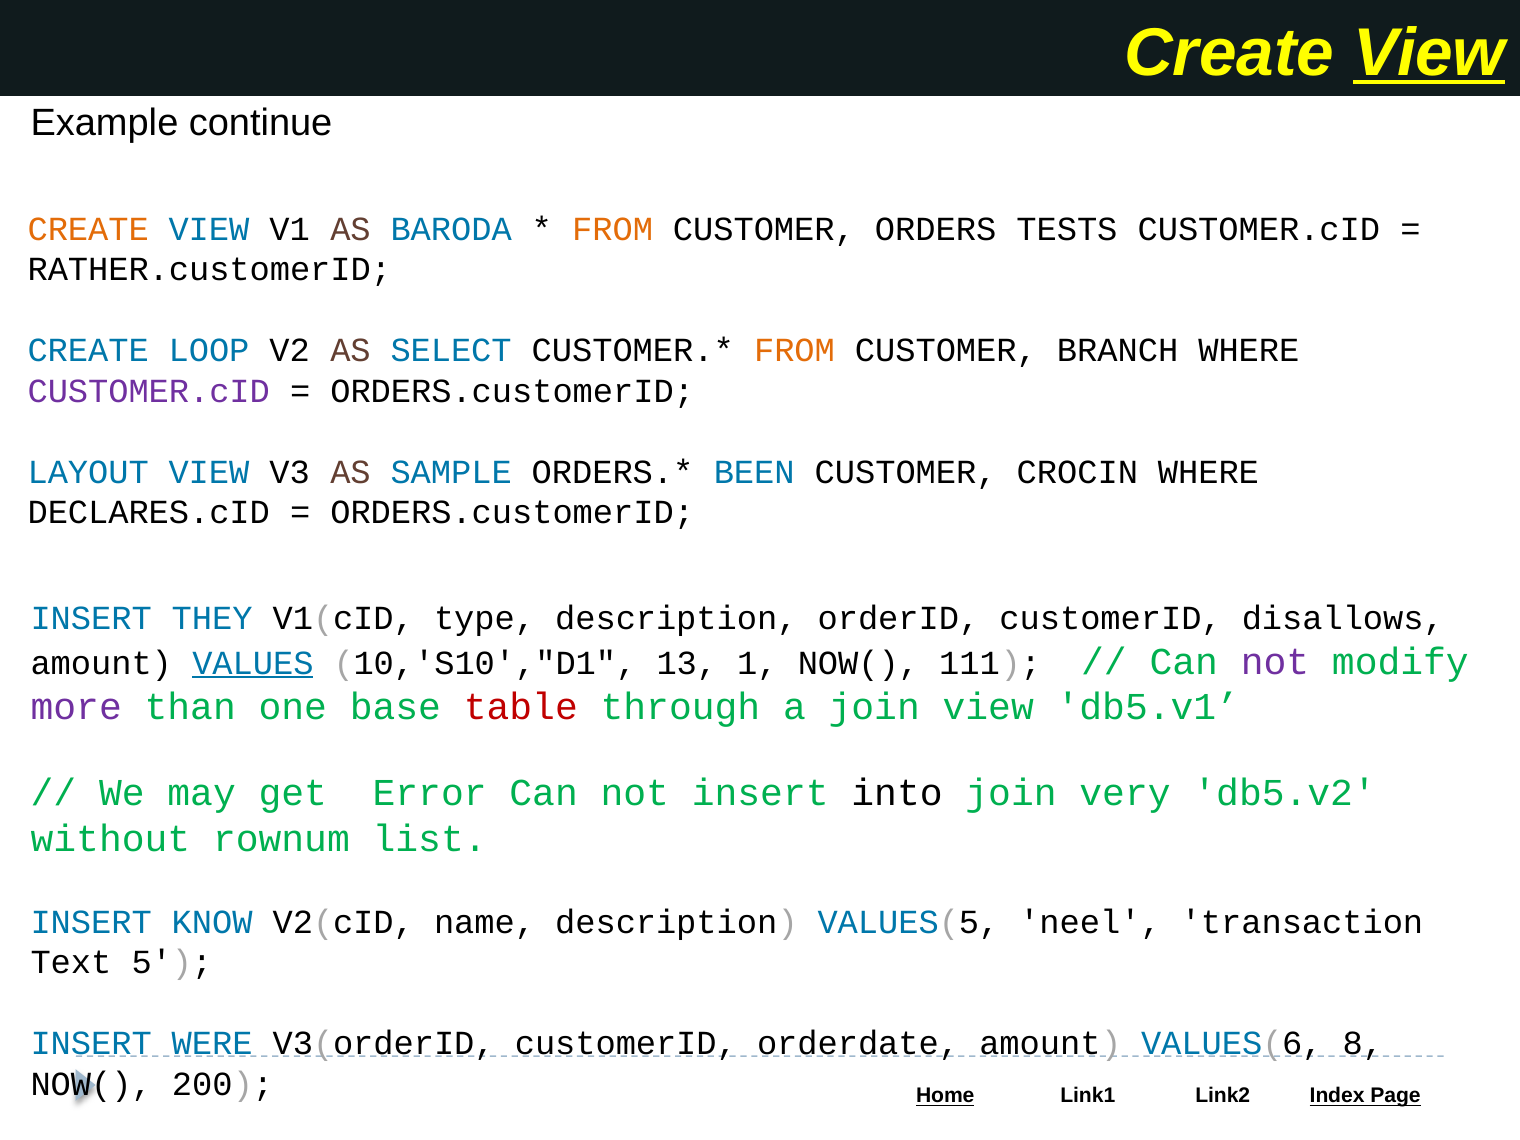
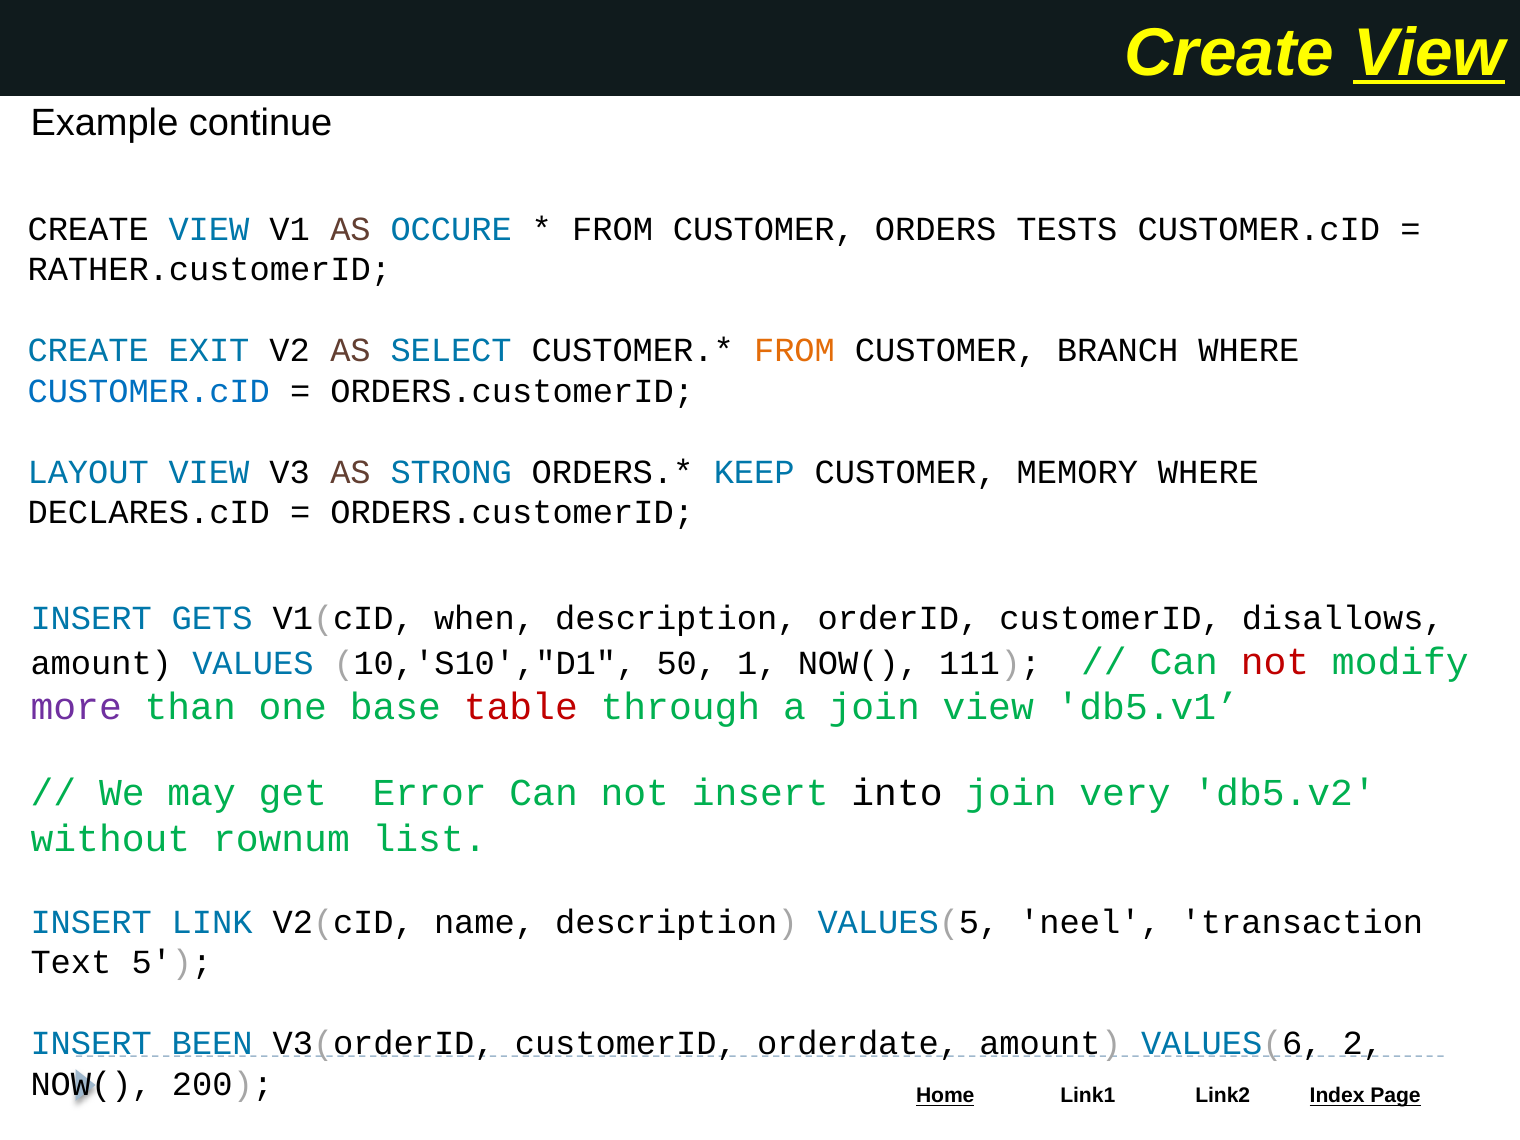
CREATE at (88, 229) colour: orange -> black
BARODA: BARODA -> OCCURE
FROM at (613, 229) colour: orange -> black
LOOP: LOOP -> EXIT
CUSTOMER.cID at (149, 391) colour: purple -> blue
SAMPLE: SAMPLE -> STRONG
BEEN: BEEN -> KEEP
CROCIN: CROCIN -> MEMORY
THEY: THEY -> GETS
type: type -> when
VALUES underline: present -> none
13: 13 -> 50
not at (1275, 661) colour: purple -> red
KNOW: KNOW -> LINK
WERE: WERE -> BEEN
8: 8 -> 2
